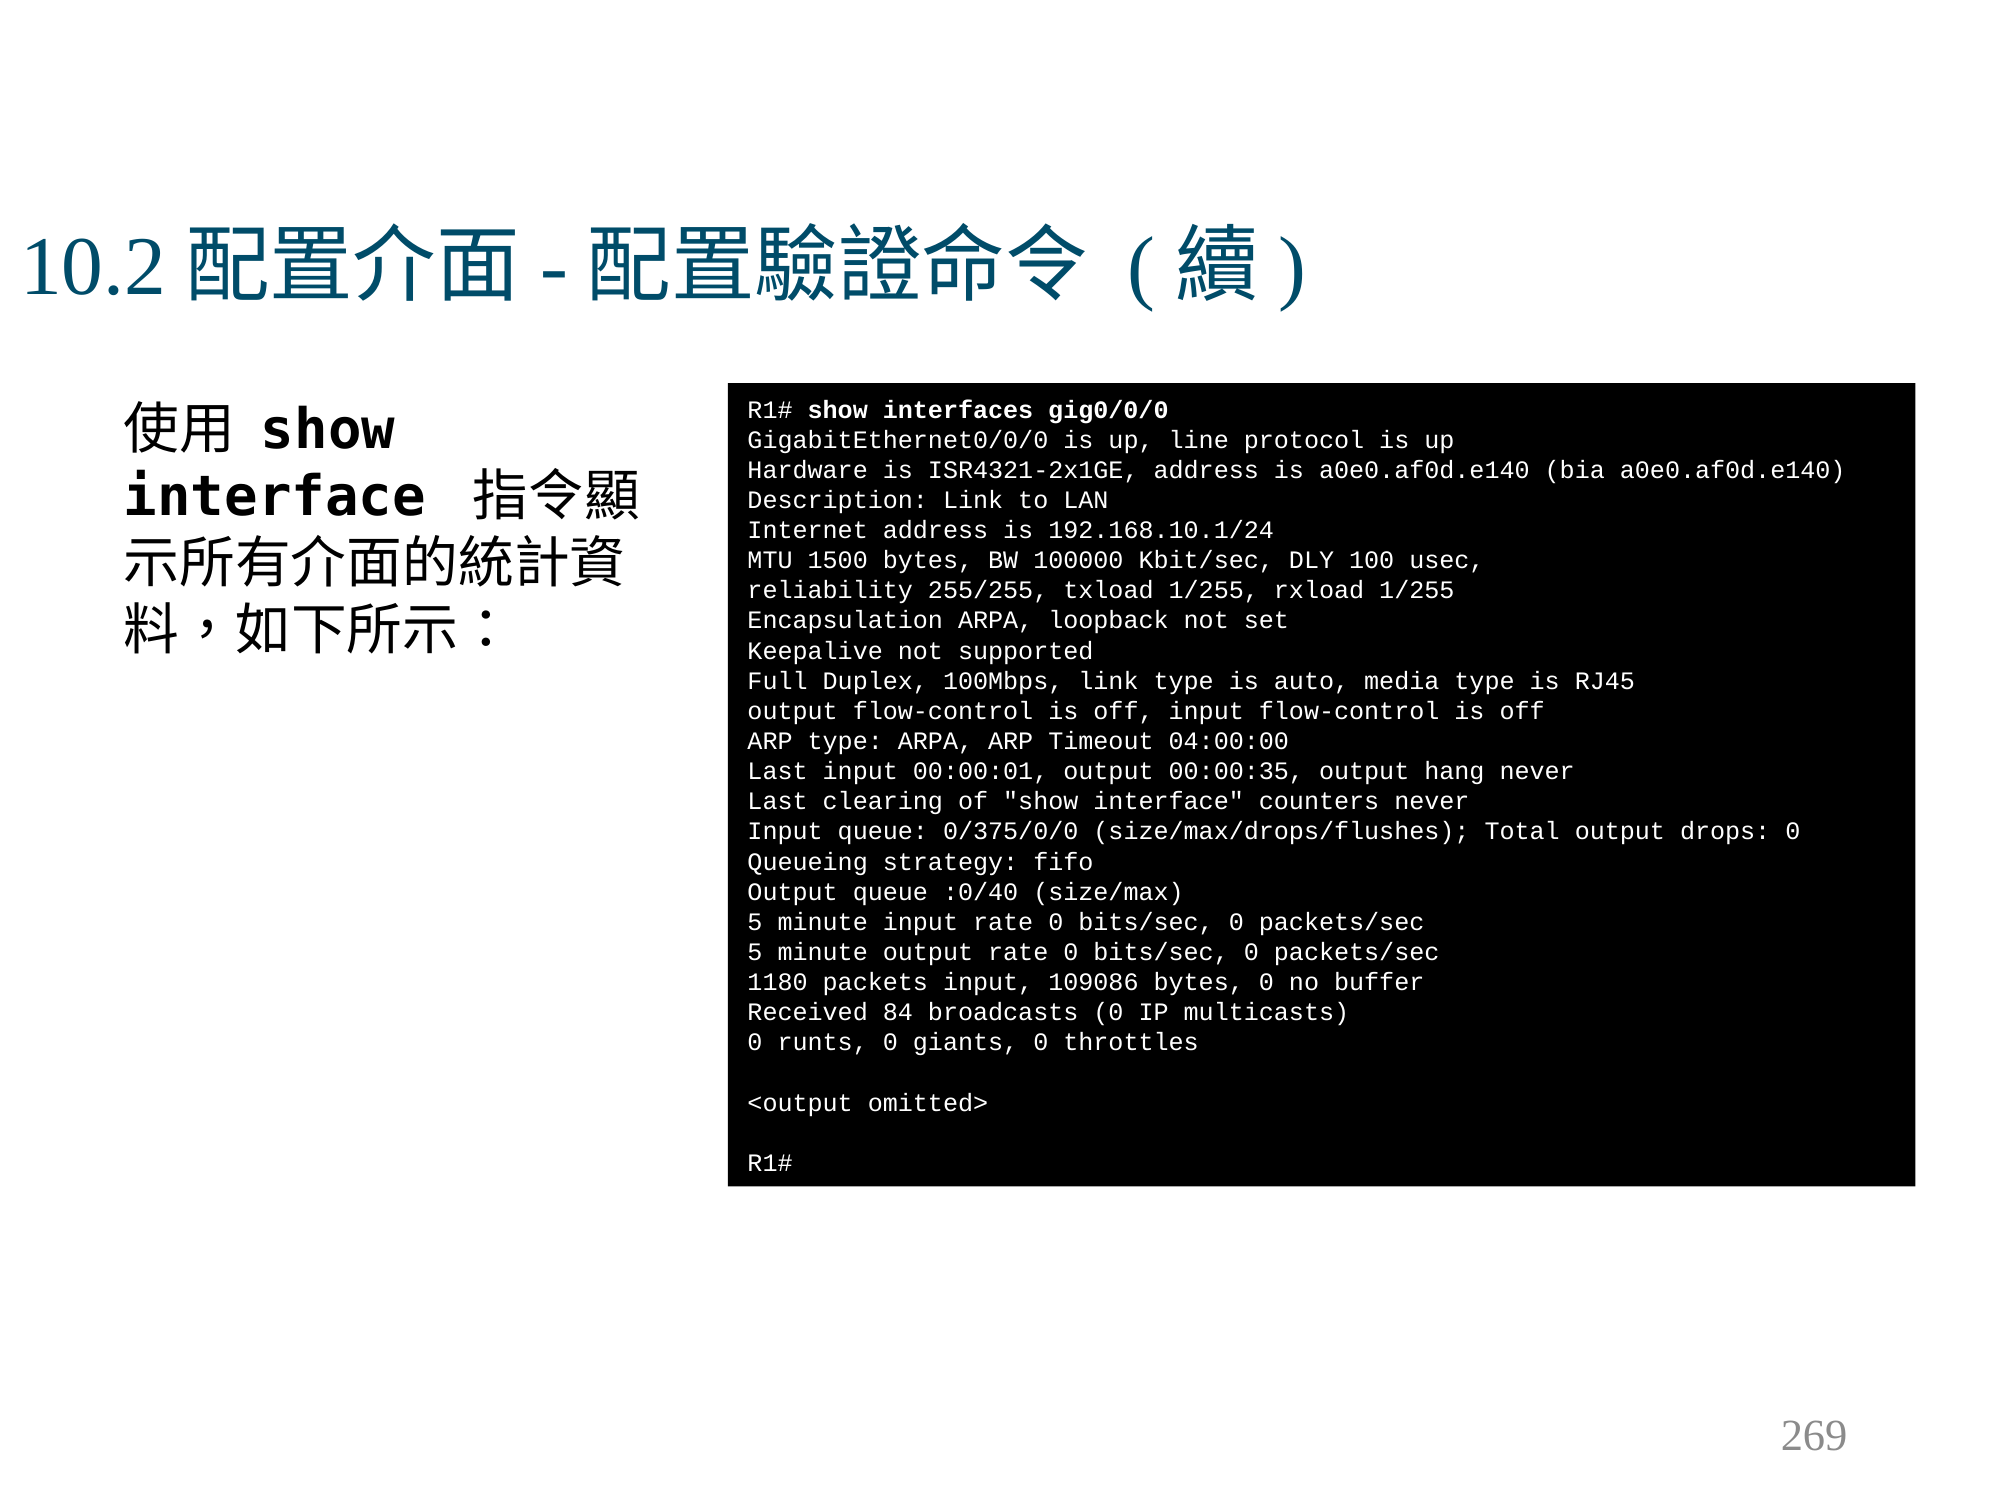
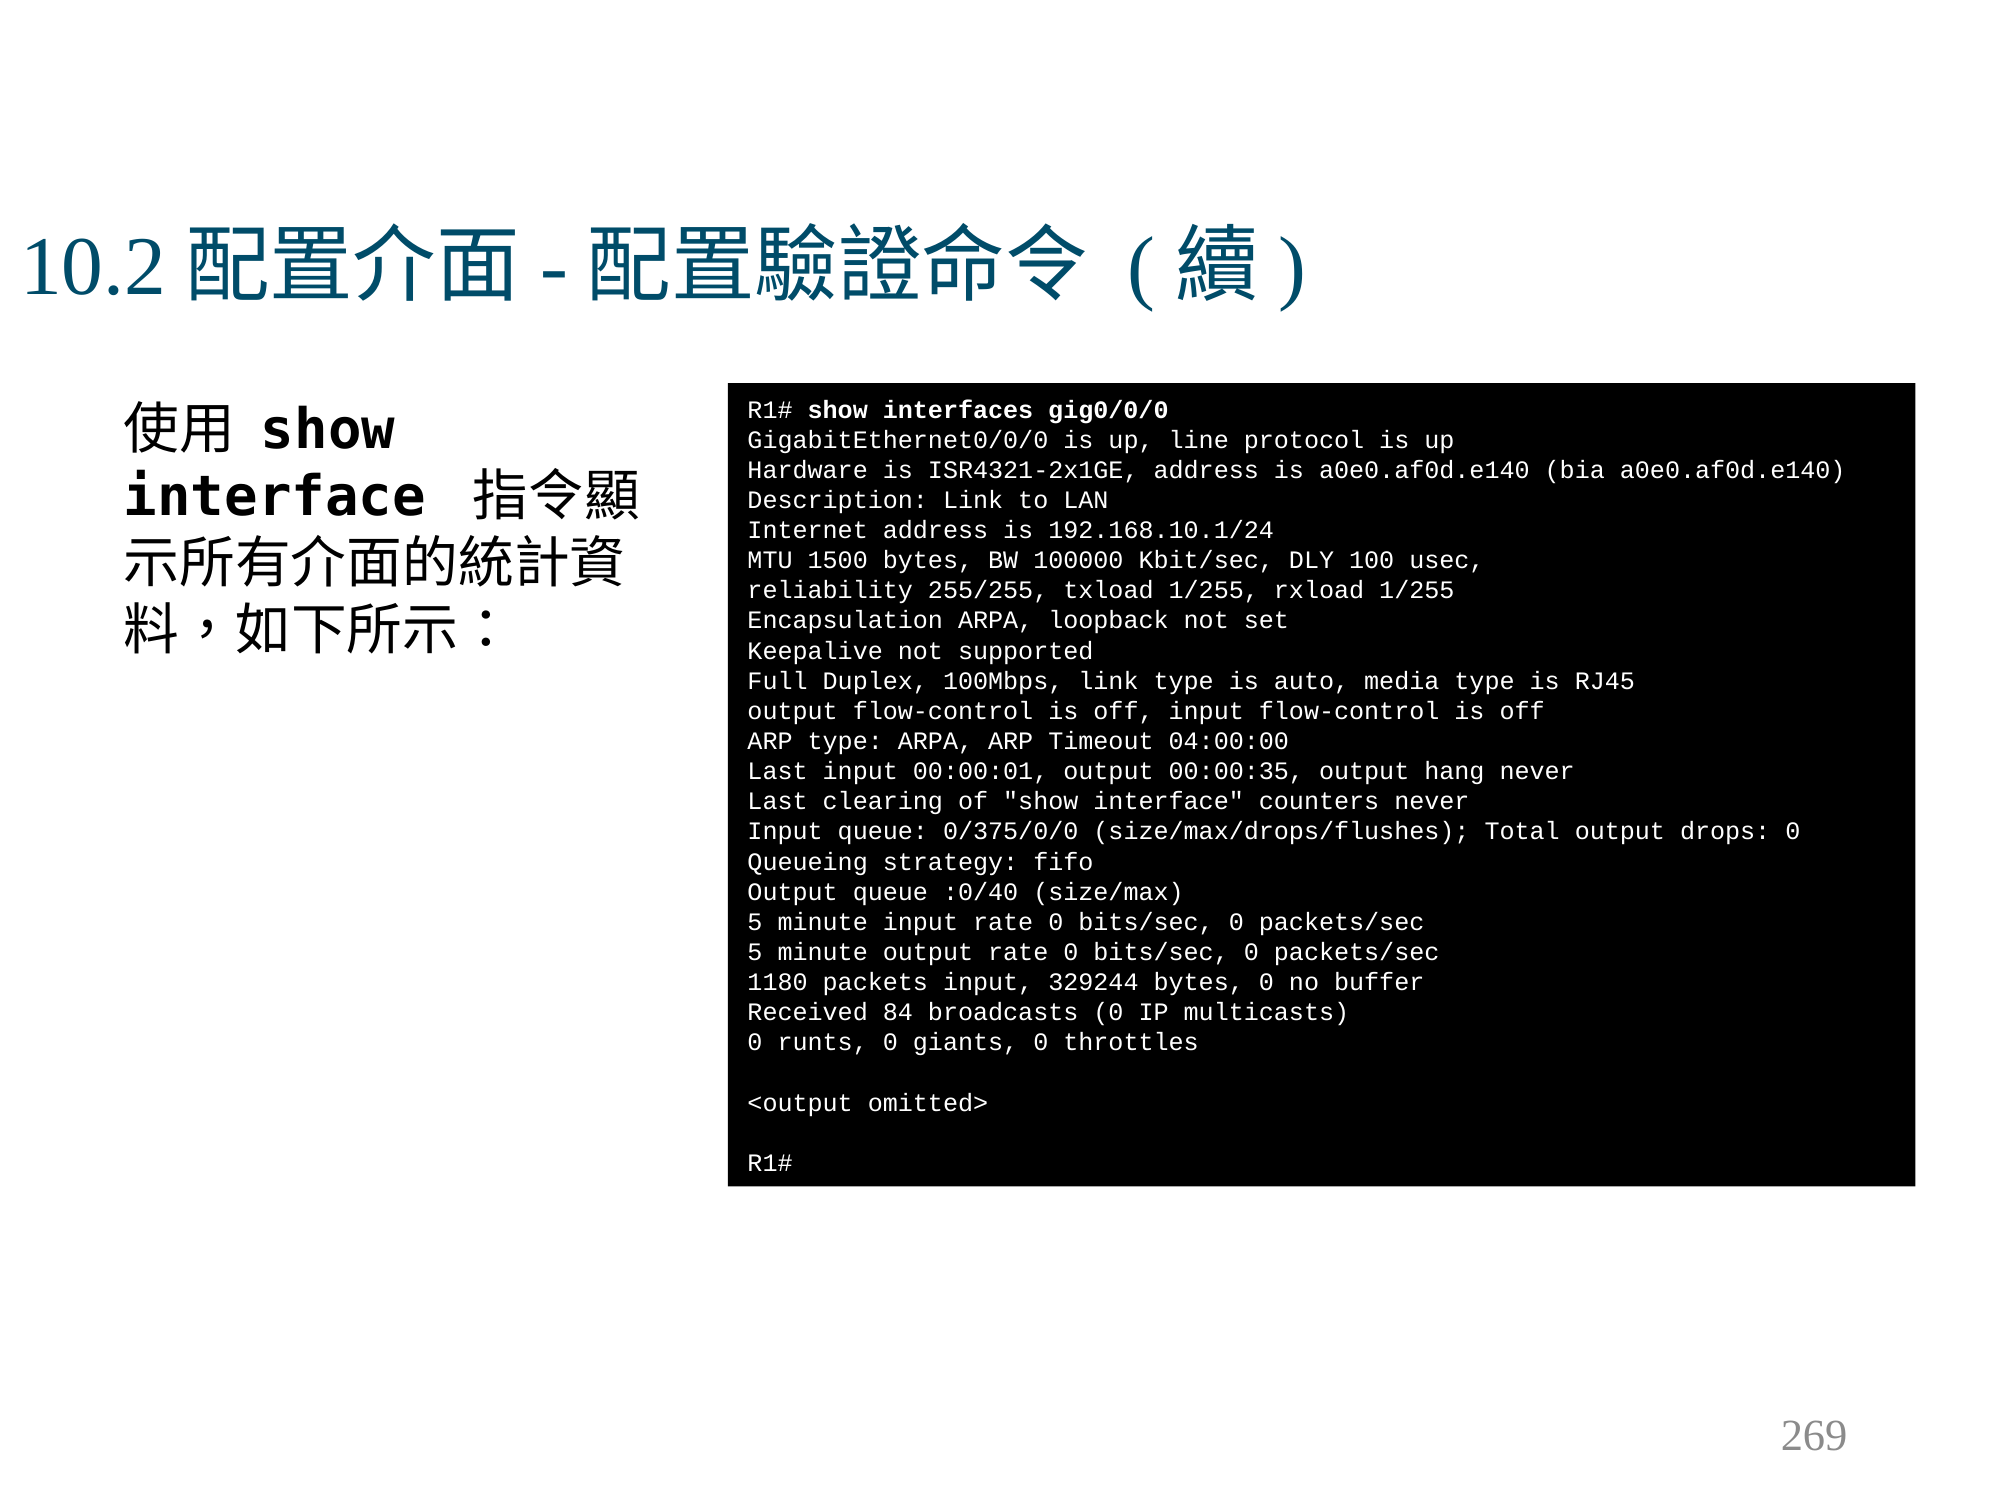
109086: 109086 -> 329244
